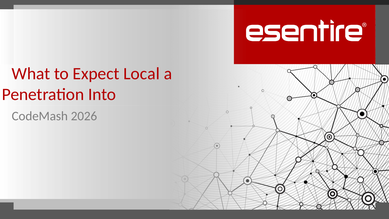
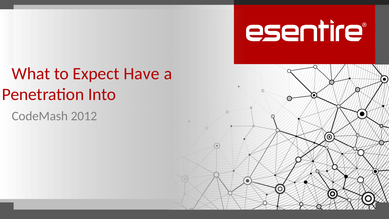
Local: Local -> Have
2026: 2026 -> 2012
